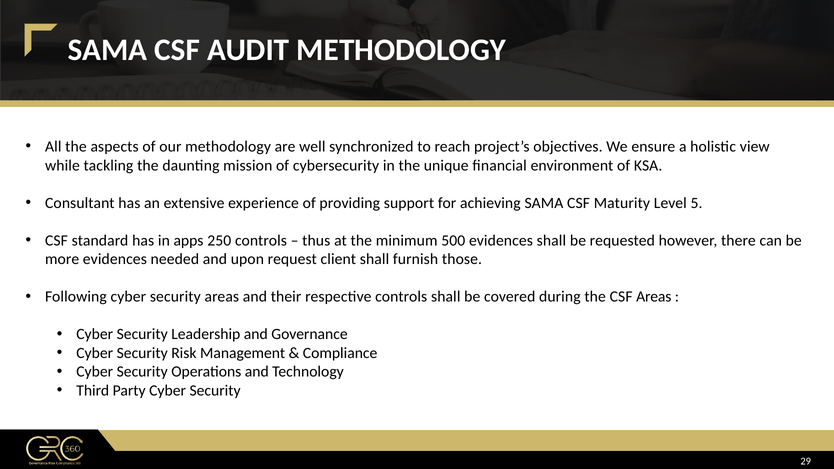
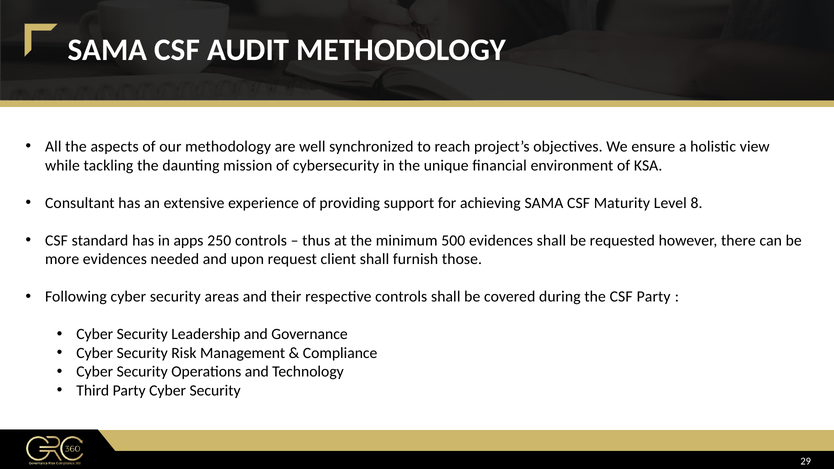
5: 5 -> 8
CSF Areas: Areas -> Party
